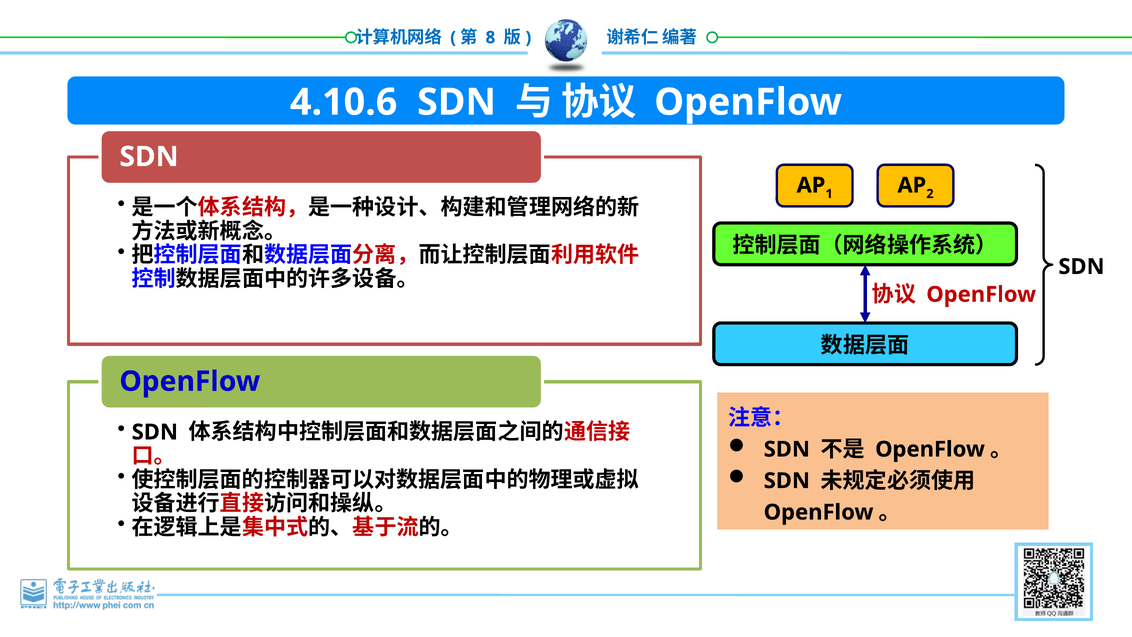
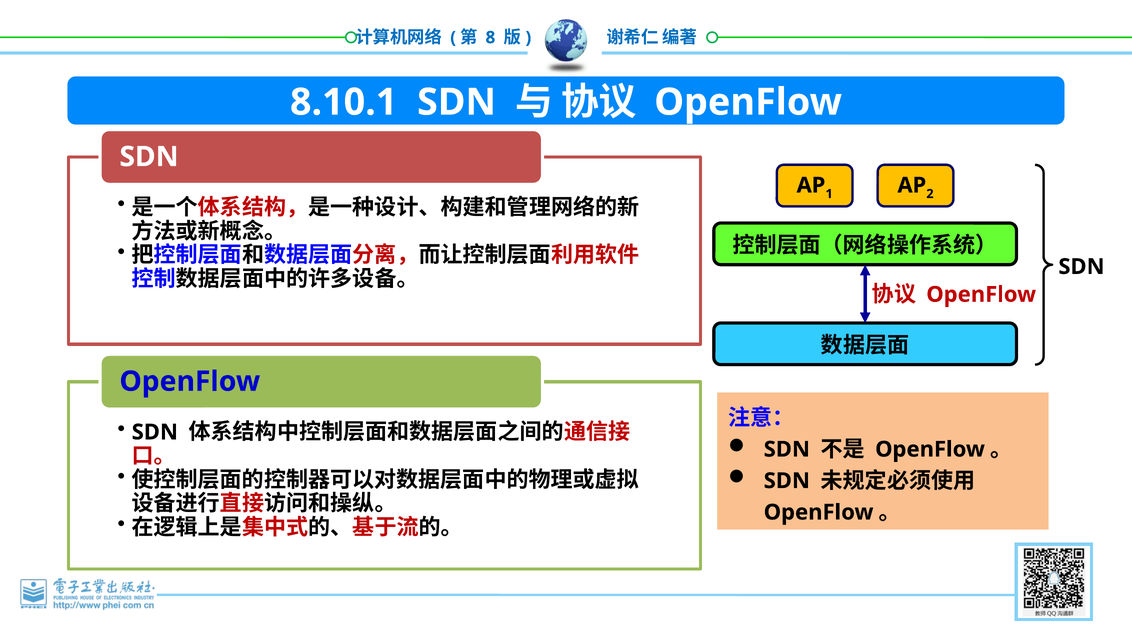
4.10.6: 4.10.6 -> 8.10.1
